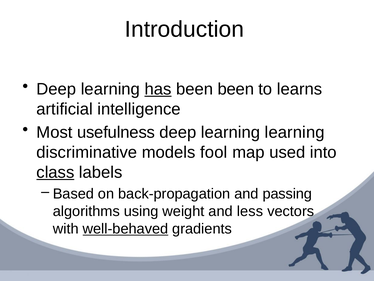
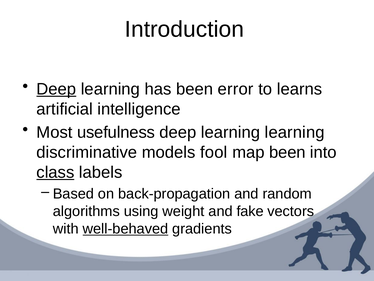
Deep at (56, 89) underline: none -> present
has underline: present -> none
been been: been -> error
map used: used -> been
passing: passing -> random
less: less -> fake
